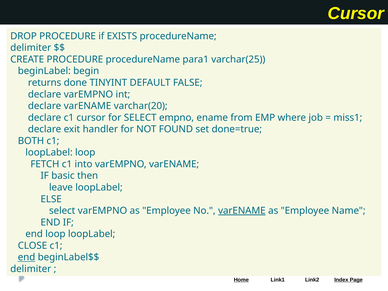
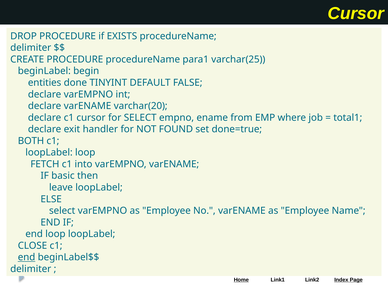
returns: returns -> entities
miss1: miss1 -> total1
varENAME at (242, 211) underline: present -> none
